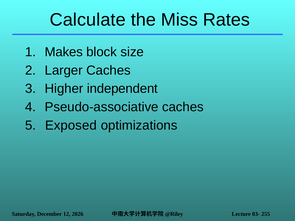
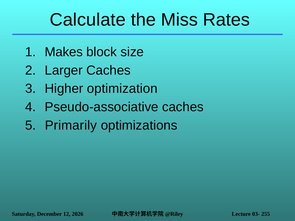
independent: independent -> optimization
Exposed: Exposed -> Primarily
